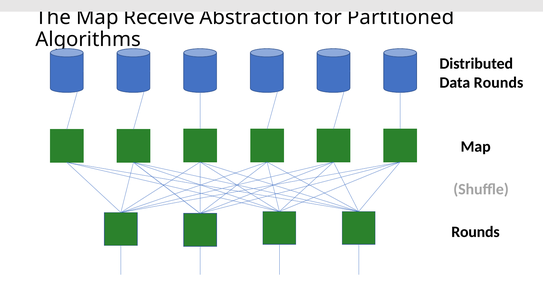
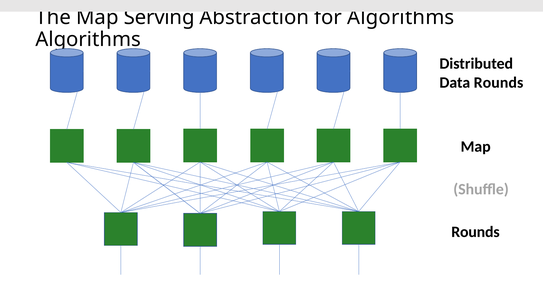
Receive: Receive -> Serving
for Partitioned: Partitioned -> Algorithms
